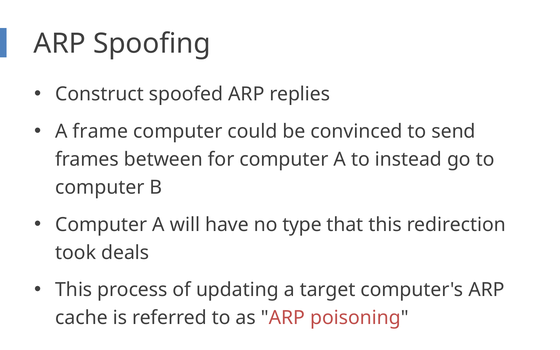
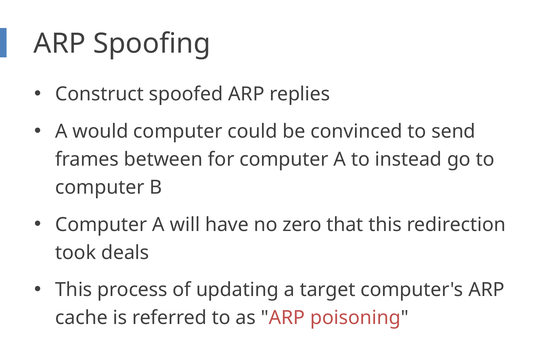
frame: frame -> would
type: type -> zero
